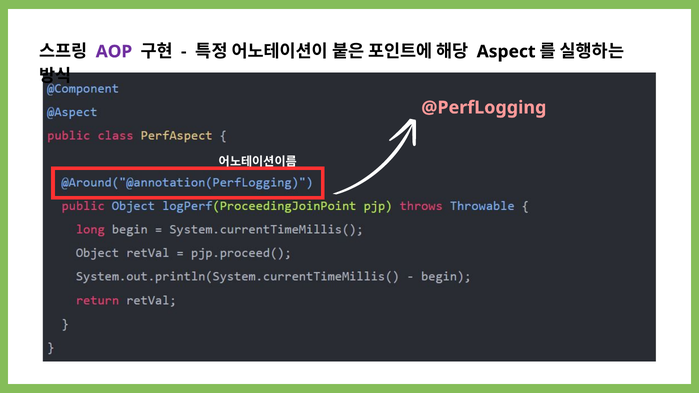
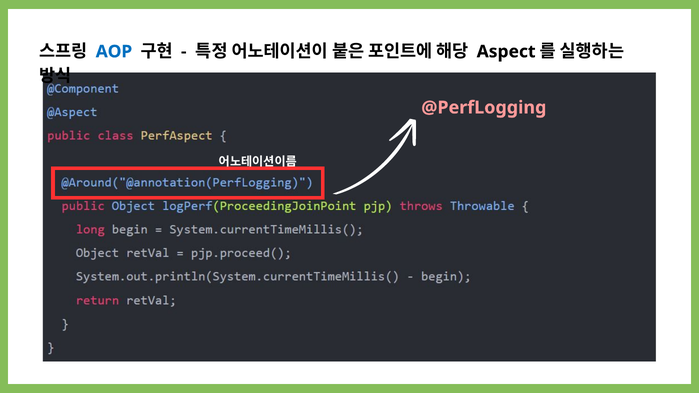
AOP colour: purple -> blue
